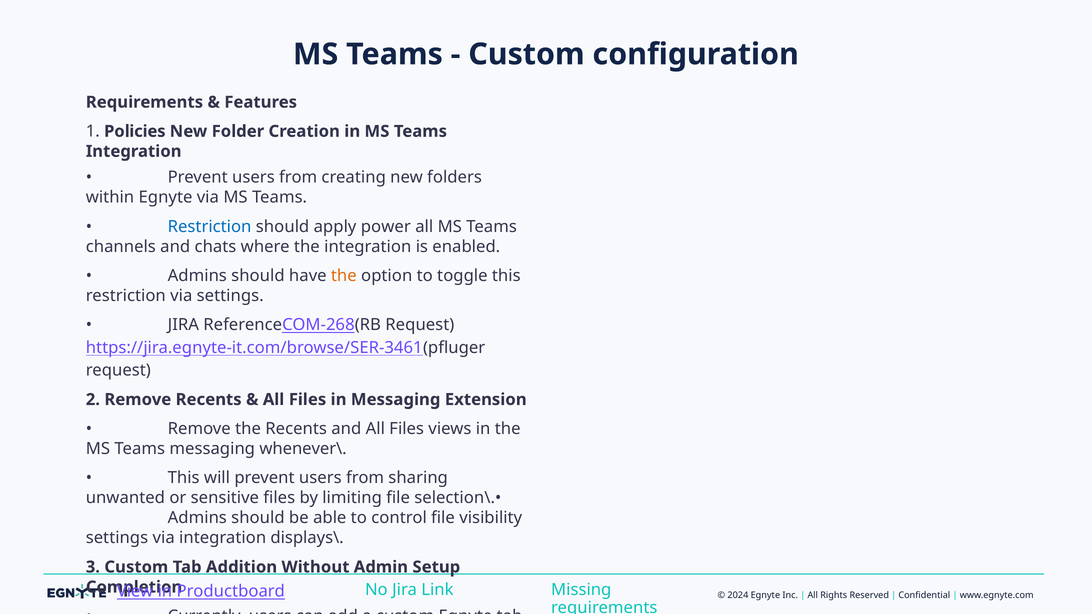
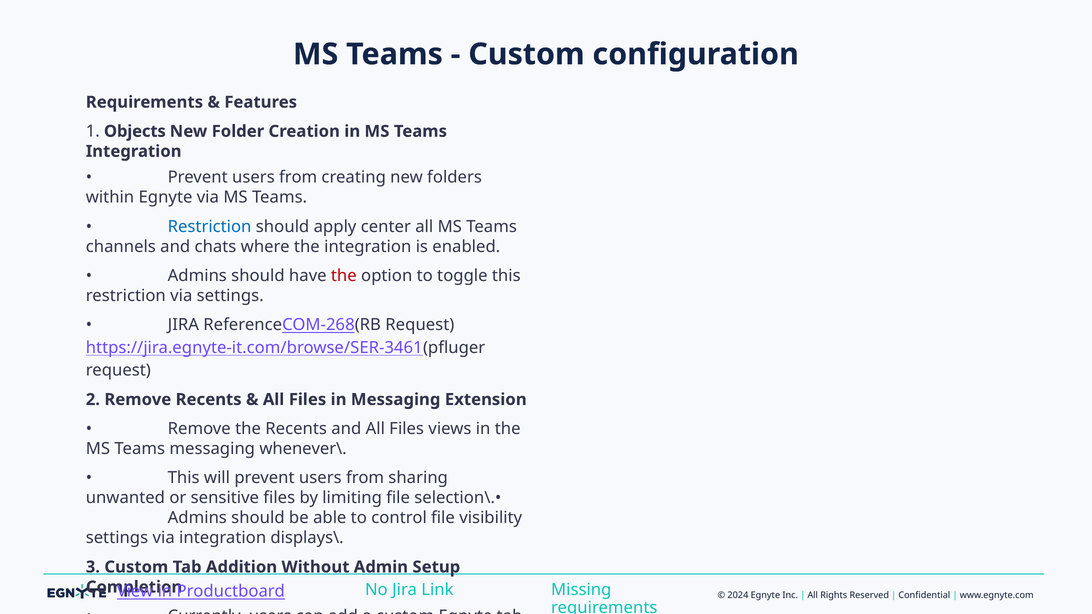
Policies: Policies -> Objects
power: power -> center
the at (344, 276) colour: orange -> red
